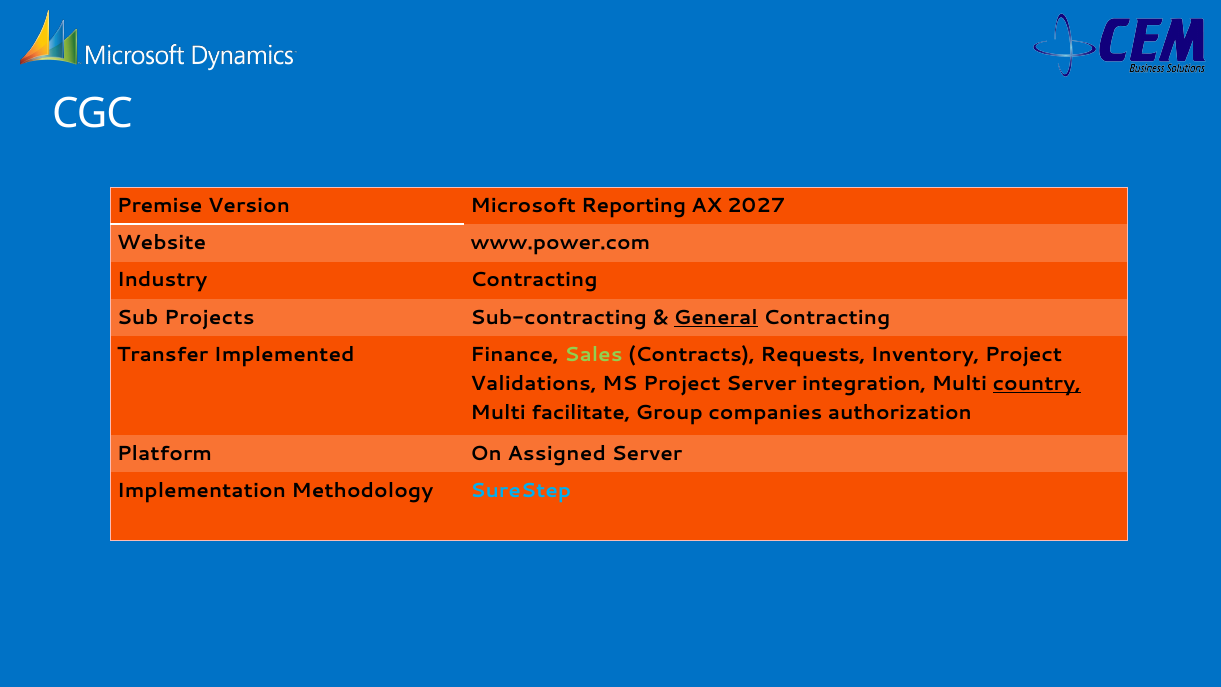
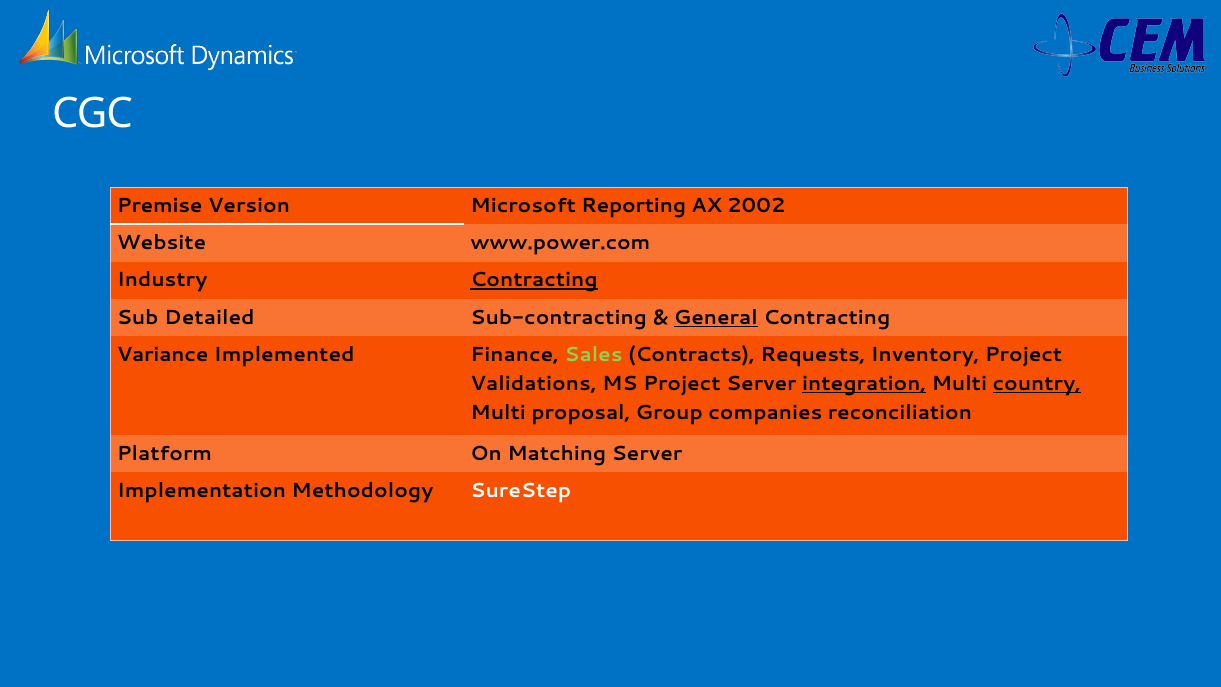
2027: 2027 -> 2002
Contracting at (534, 280) underline: none -> present
Projects: Projects -> Detailed
Transfer: Transfer -> Variance
integration underline: none -> present
facilitate: facilitate -> proposal
authorization: authorization -> reconciliation
Assigned: Assigned -> Matching
SureStep colour: light blue -> white
